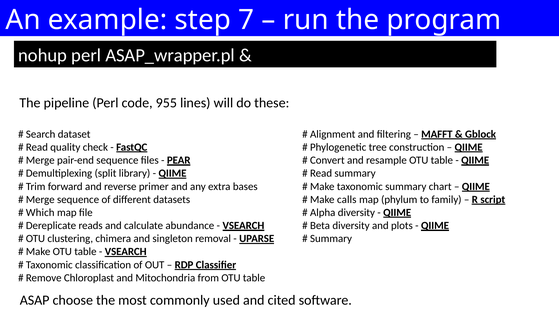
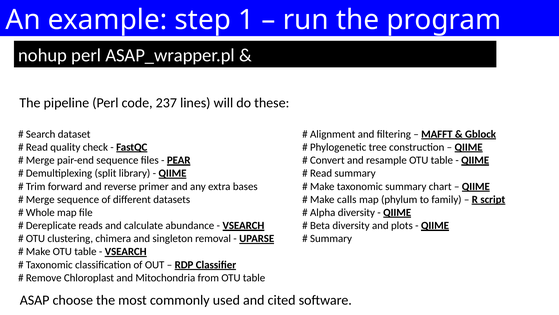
7: 7 -> 1
955: 955 -> 237
Which: Which -> Whole
